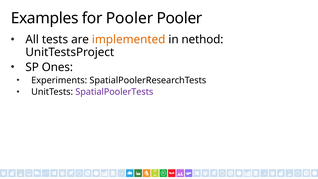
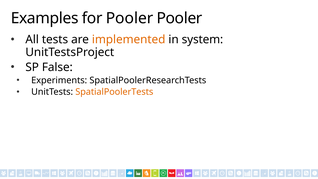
nethod: nethod -> system
Ones: Ones -> False
SpatialPoolerTests colour: purple -> orange
